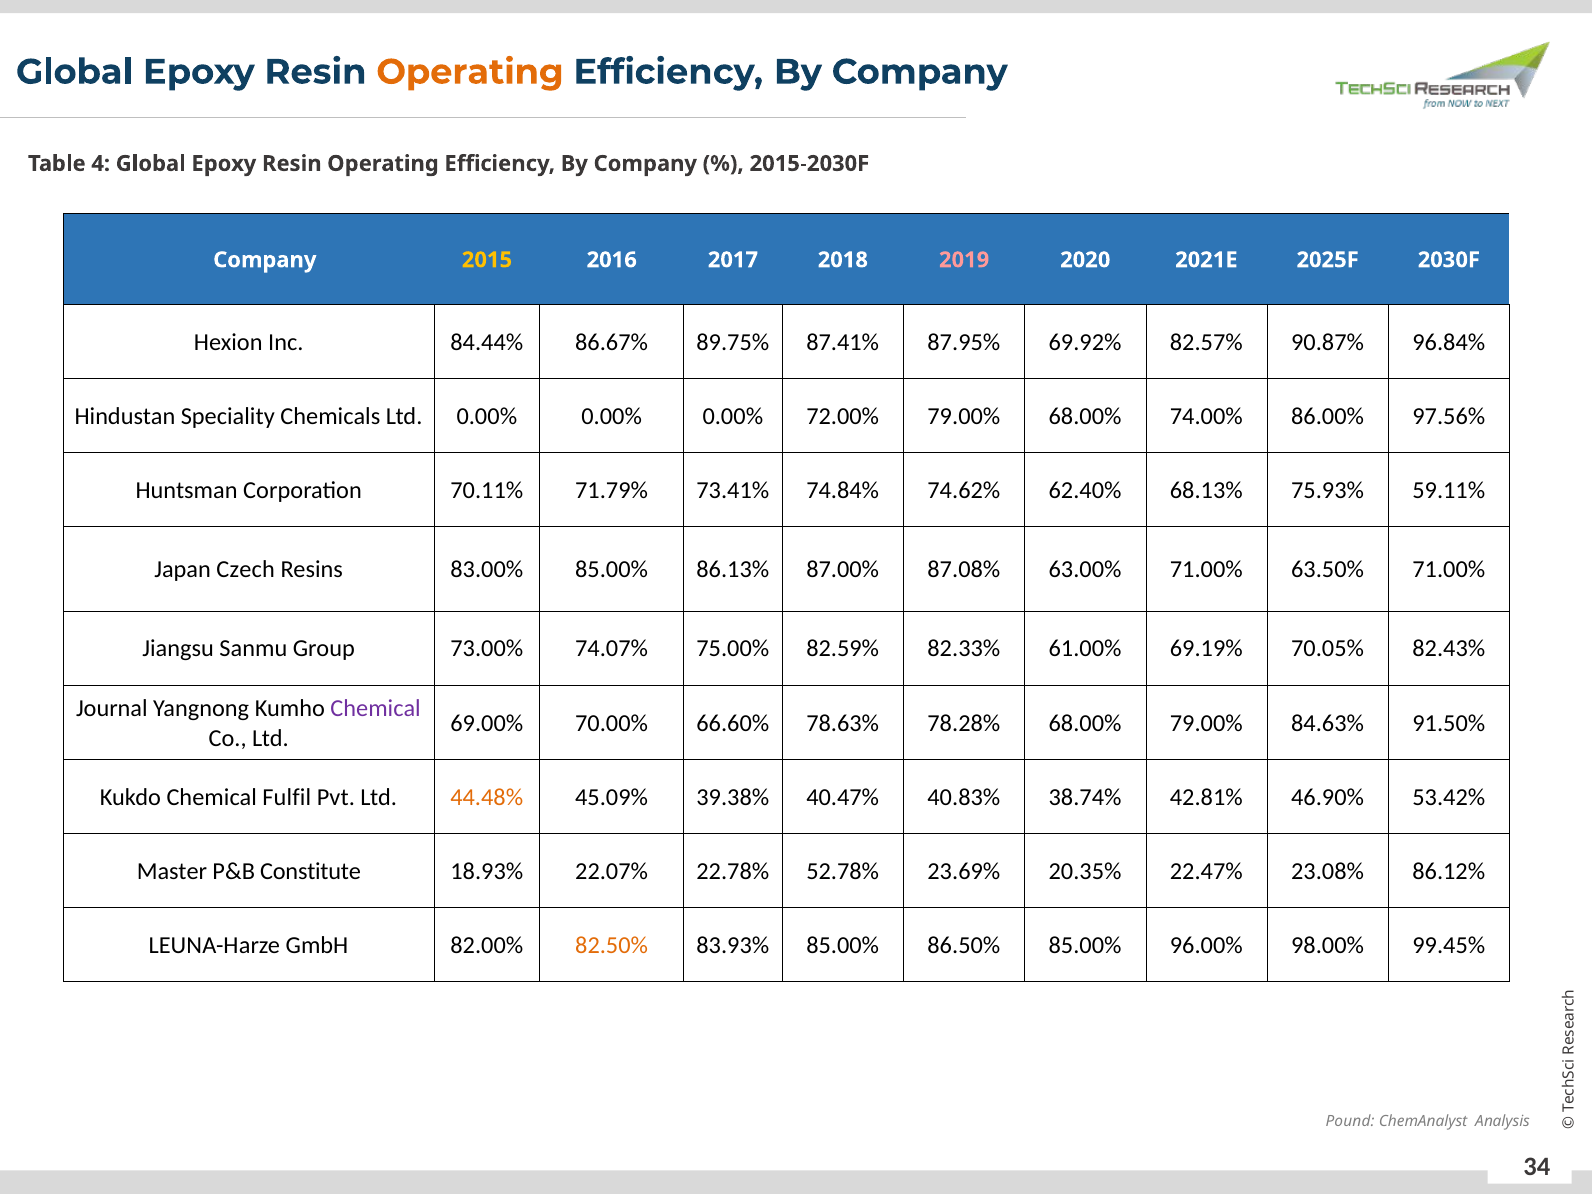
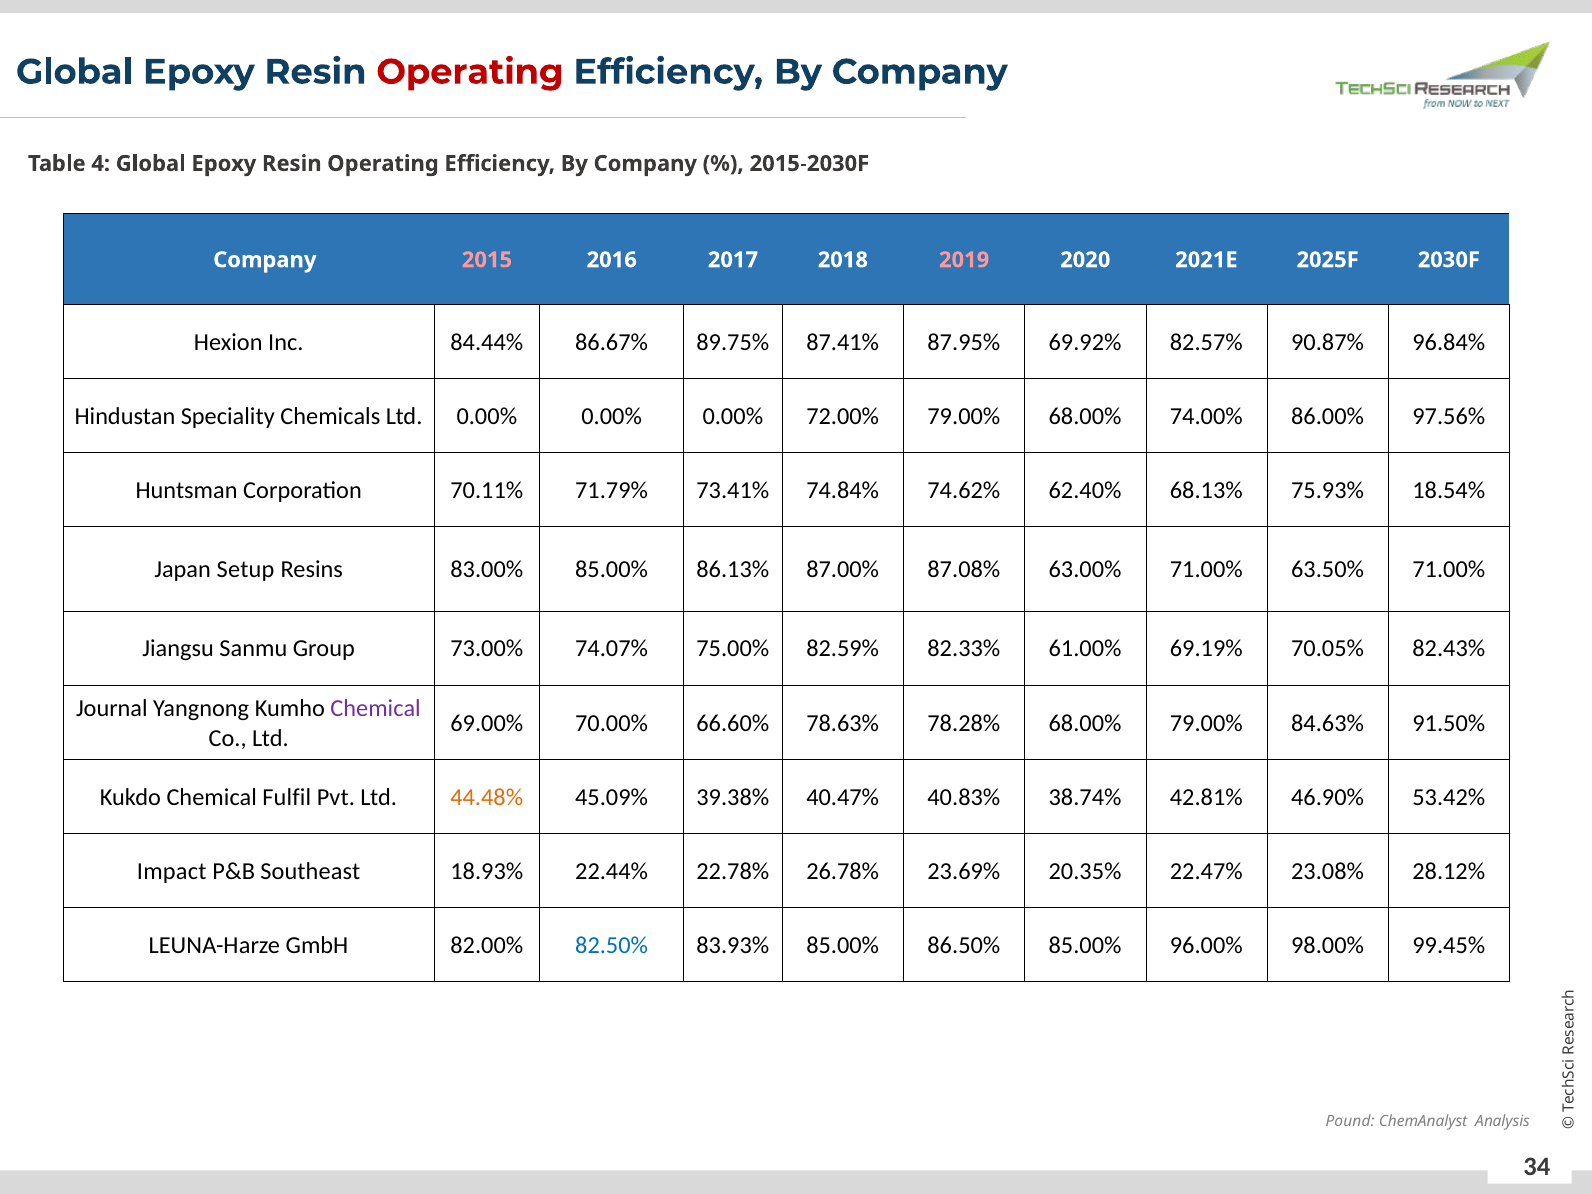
Operating at (470, 72) colour: orange -> red
2015 colour: yellow -> pink
59.11%: 59.11% -> 18.54%
Czech: Czech -> Setup
Master: Master -> Impact
Constitute: Constitute -> Southeast
22.07%: 22.07% -> 22.44%
52.78%: 52.78% -> 26.78%
86.12%: 86.12% -> 28.12%
82.50% colour: orange -> blue
